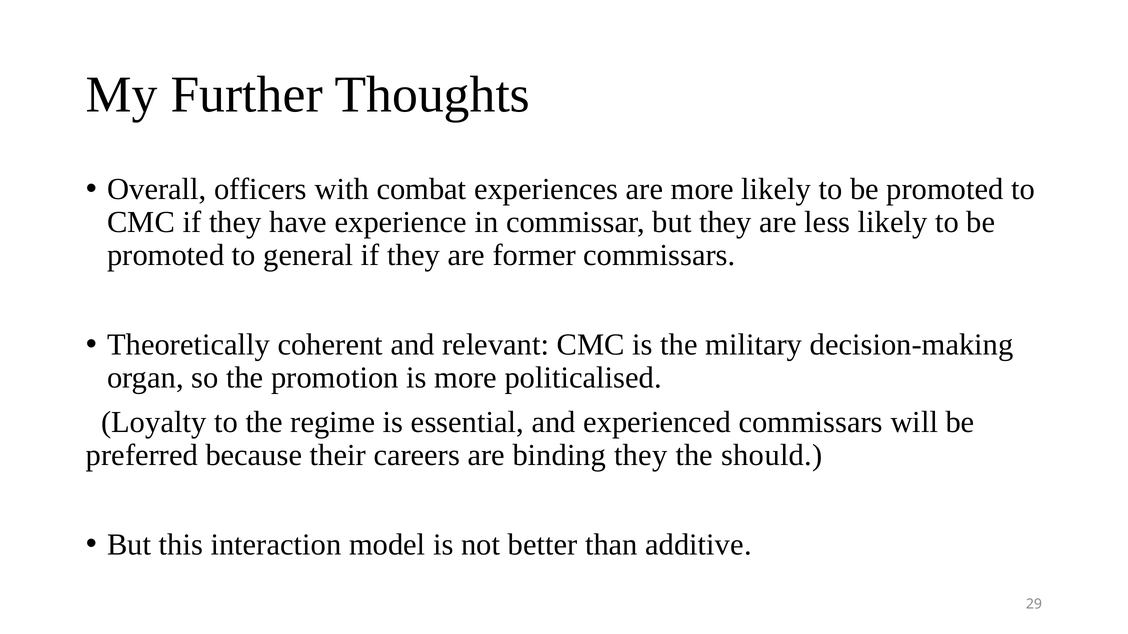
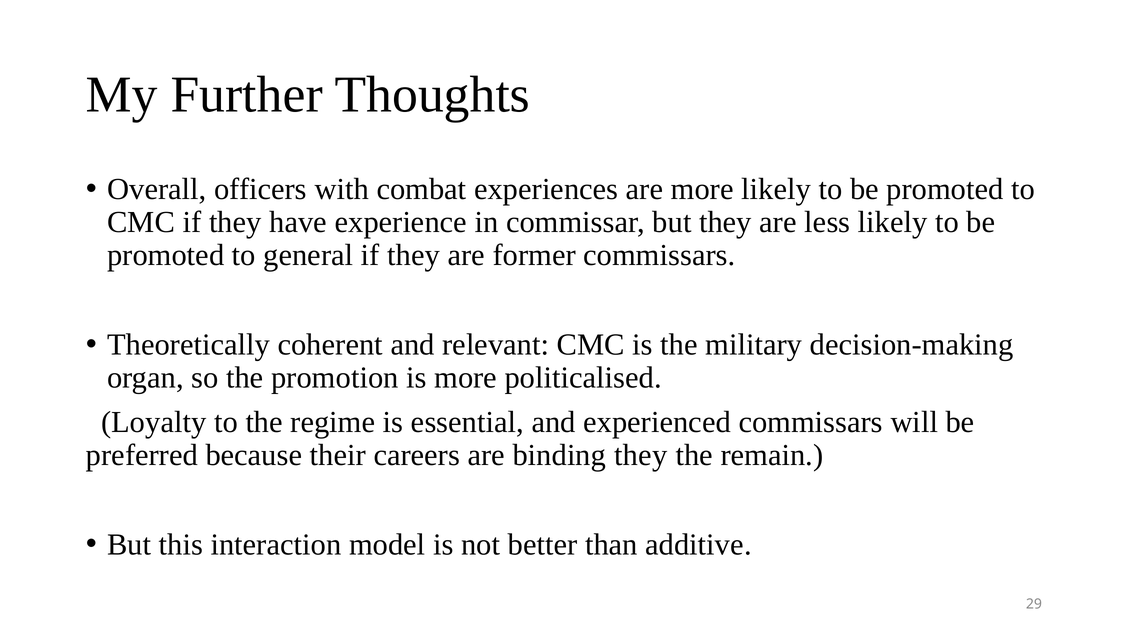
should: should -> remain
